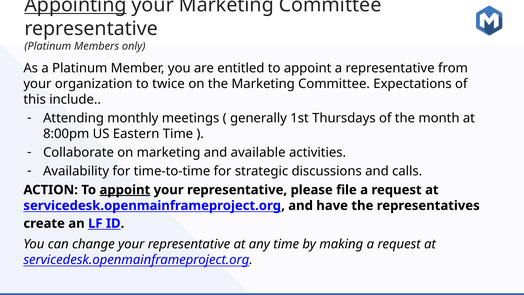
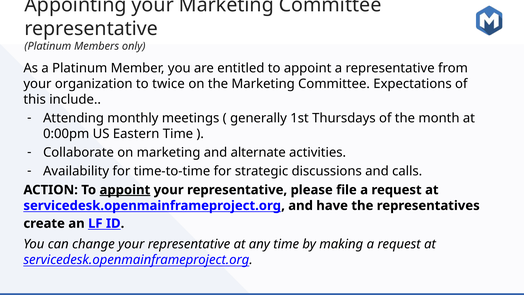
Appointing underline: present -> none
8:00pm: 8:00pm -> 0:00pm
available: available -> alternate
